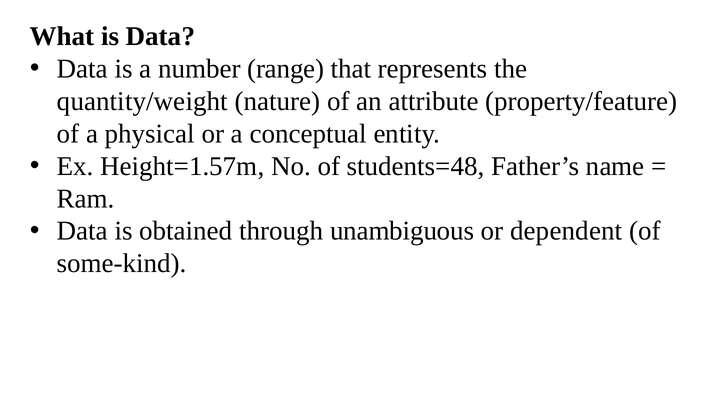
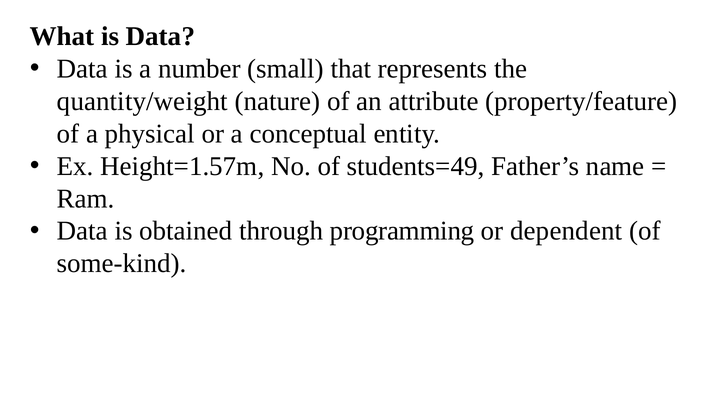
range: range -> small
students=48: students=48 -> students=49
unambiguous: unambiguous -> programming
